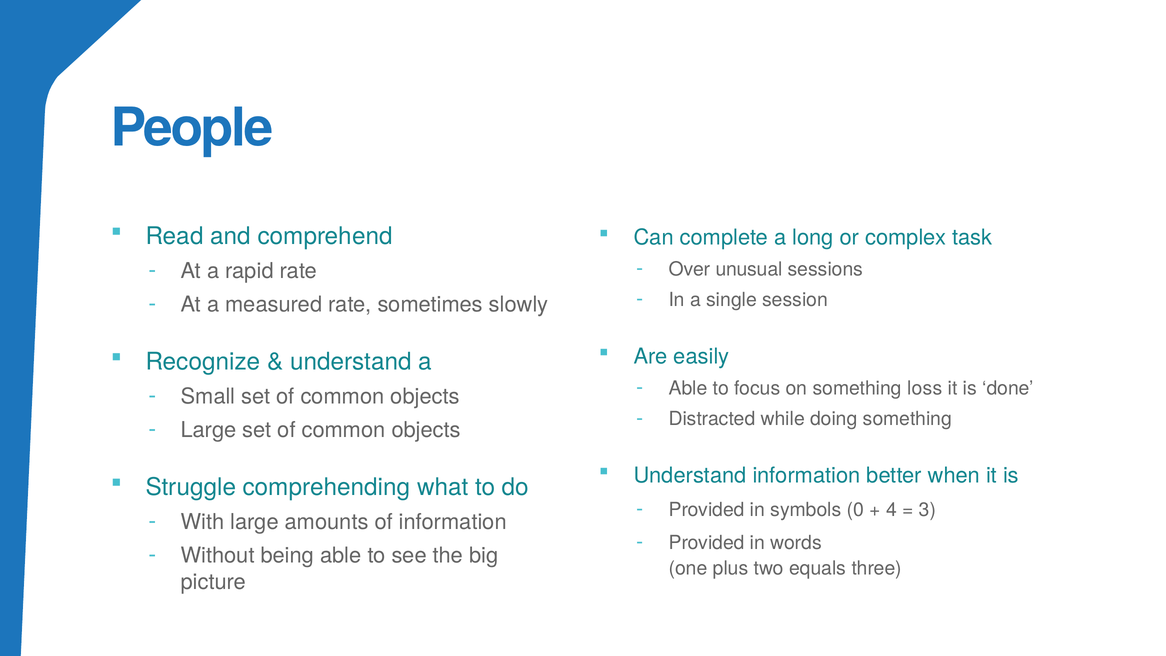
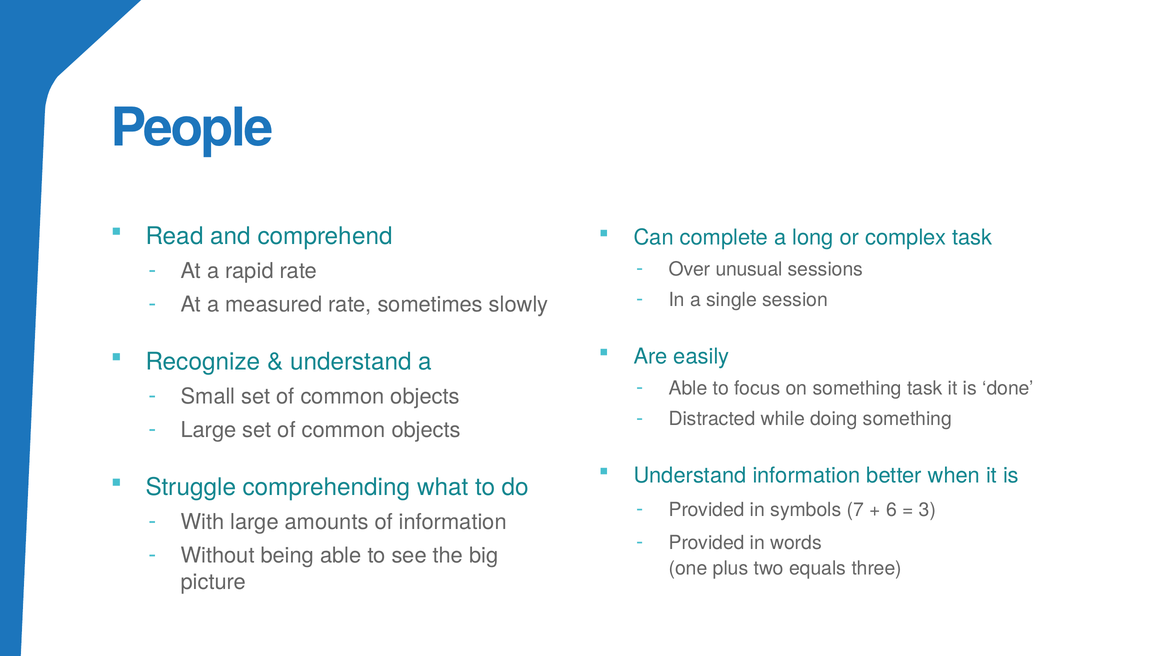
something loss: loss -> task
0: 0 -> 7
4: 4 -> 6
